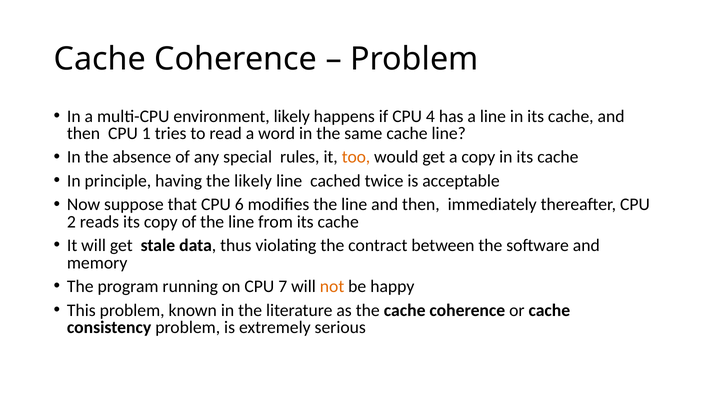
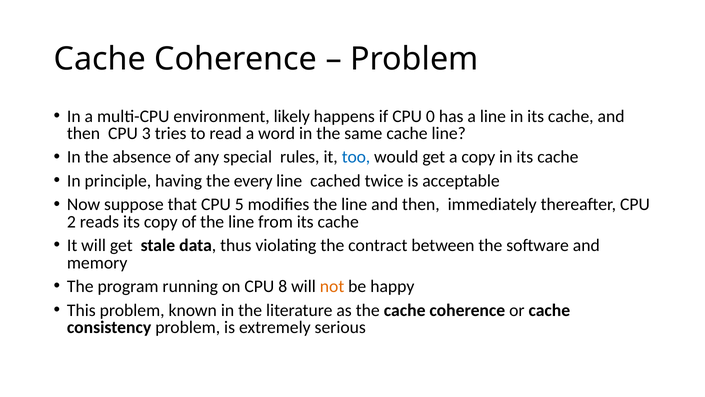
4: 4 -> 0
1: 1 -> 3
too colour: orange -> blue
the likely: likely -> every
6: 6 -> 5
7: 7 -> 8
